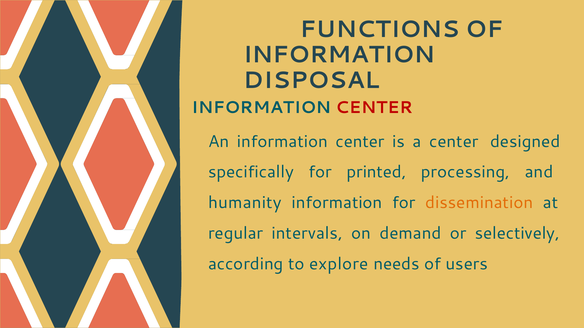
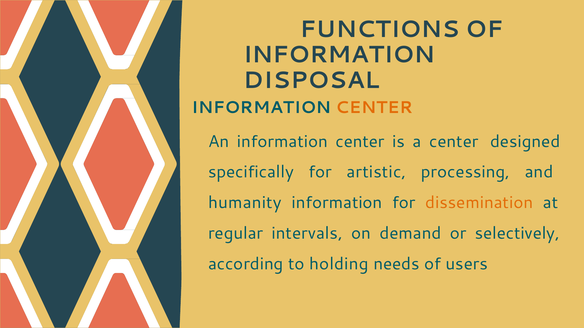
CENTER at (374, 108) colour: red -> orange
printed: printed -> artistic
explore: explore -> holding
